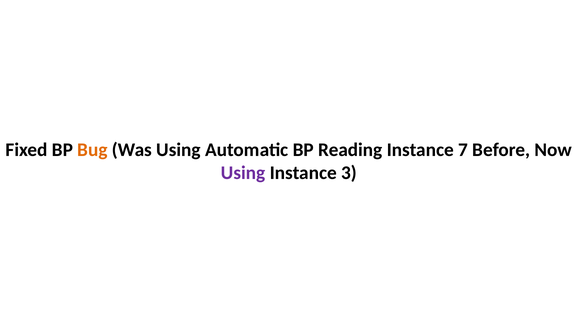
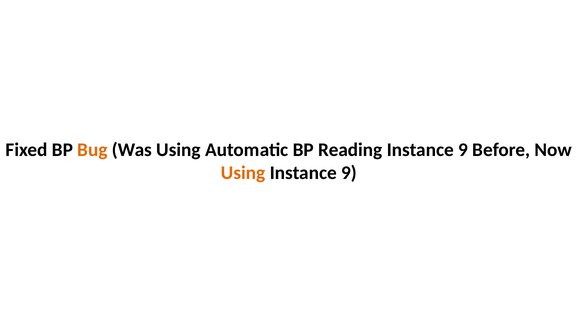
Reading Instance 7: 7 -> 9
Using at (243, 173) colour: purple -> orange
3 at (349, 173): 3 -> 9
